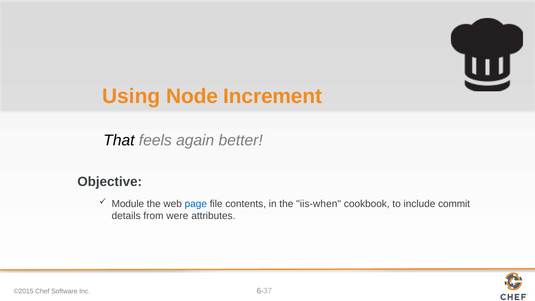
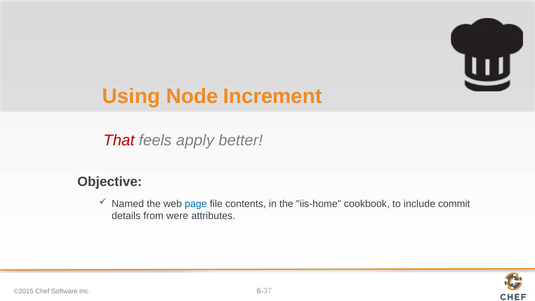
That colour: black -> red
again: again -> apply
Module: Module -> Named
iis-when: iis-when -> iis-home
